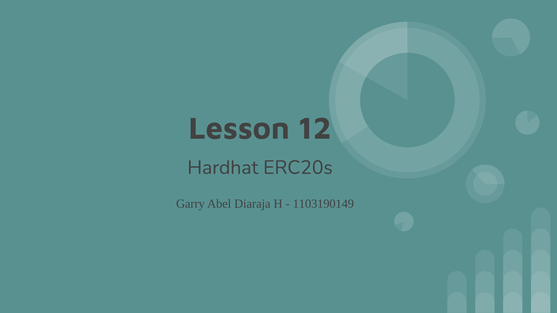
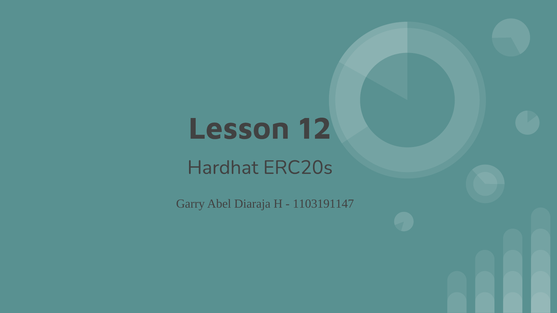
1103190149: 1103190149 -> 1103191147
